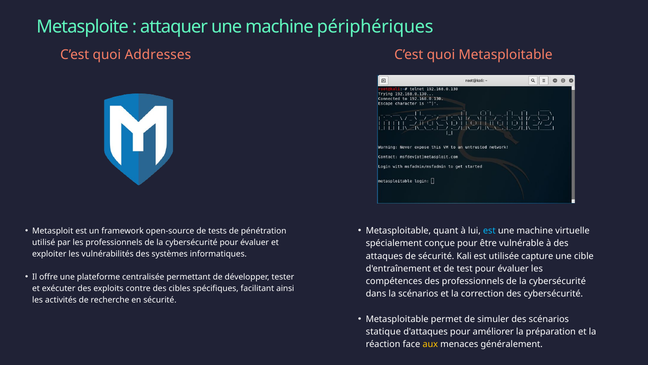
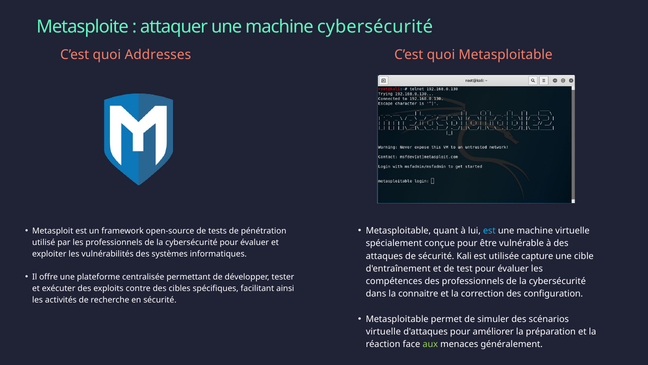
machine périphériques: périphériques -> cybersécurité
la scénarios: scénarios -> connaitre
des cybersécurité: cybersécurité -> configuration
statique at (383, 331): statique -> virtuelle
aux colour: yellow -> light green
